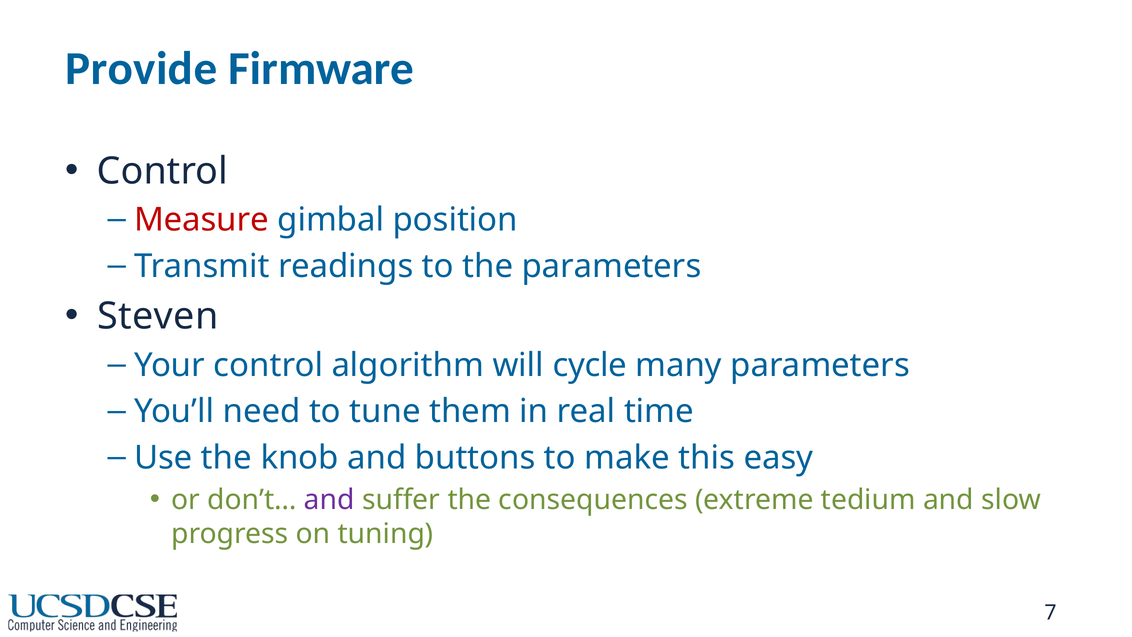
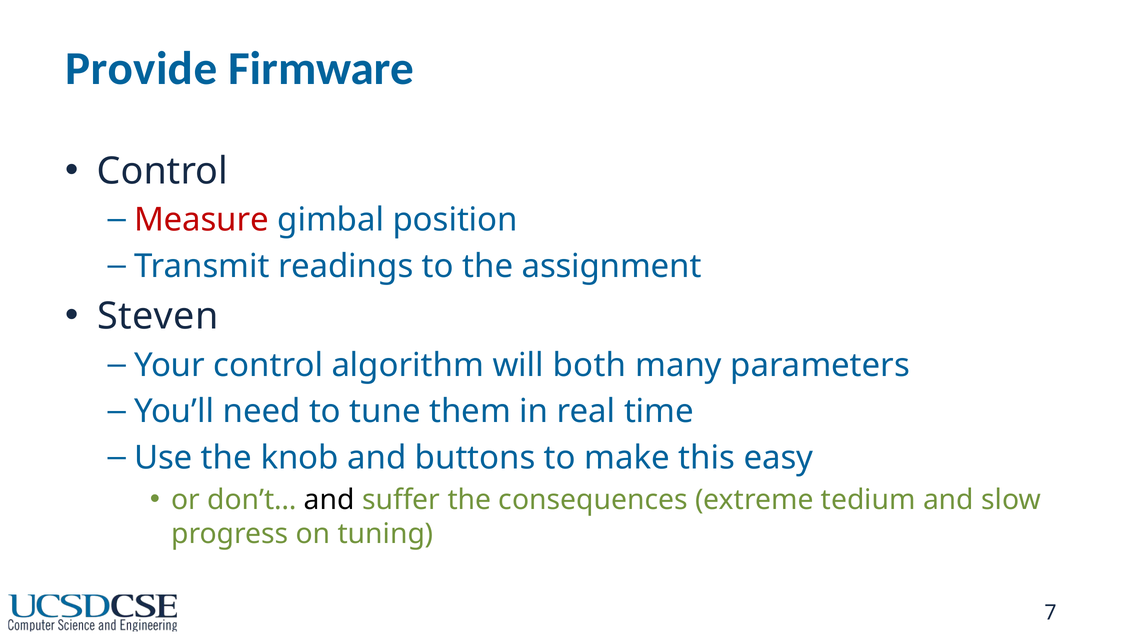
the parameters: parameters -> assignment
cycle: cycle -> both
and at (329, 500) colour: purple -> black
